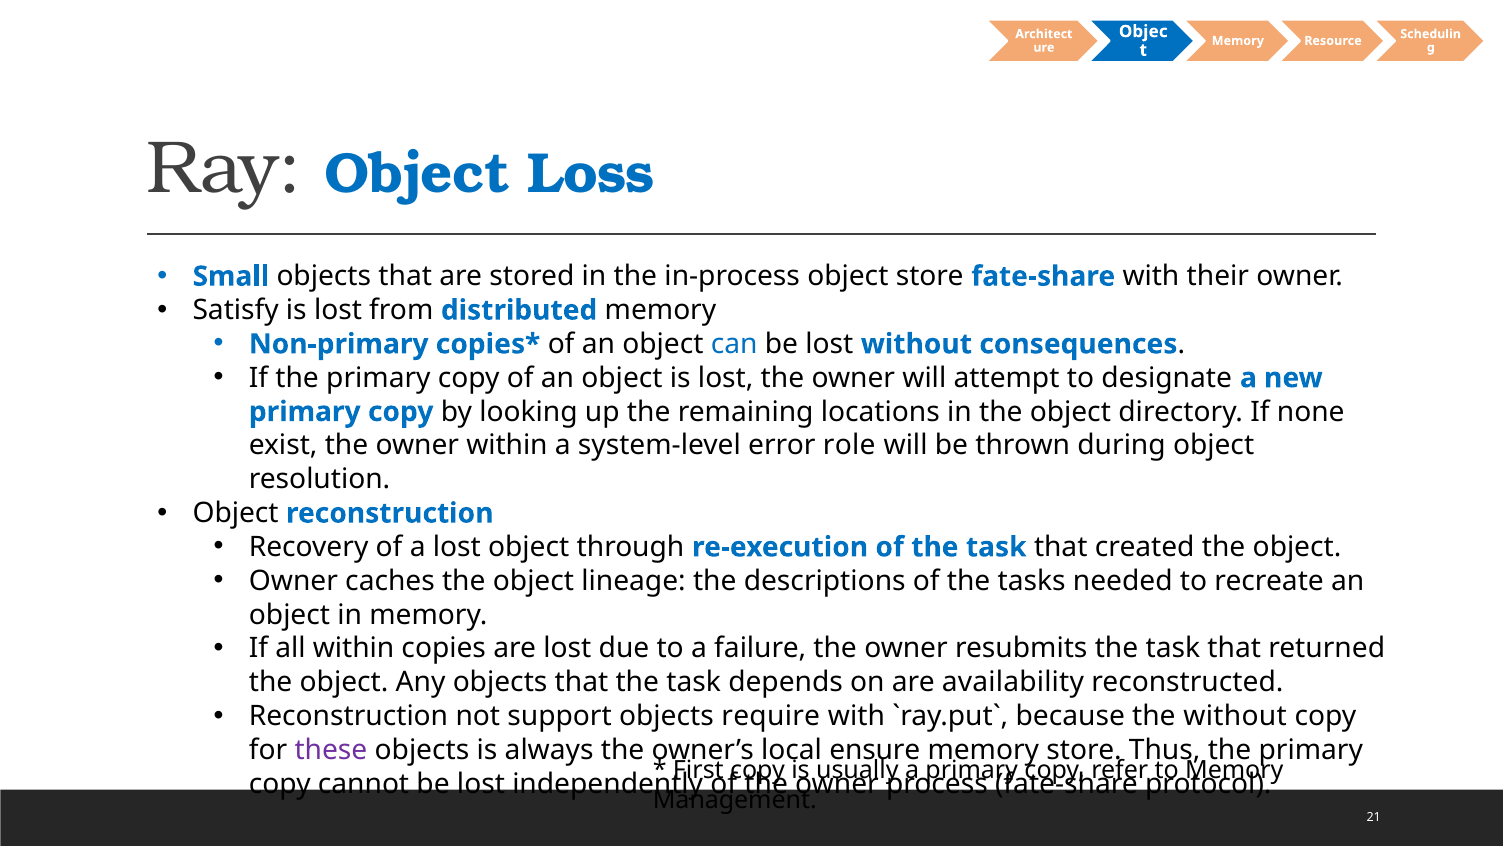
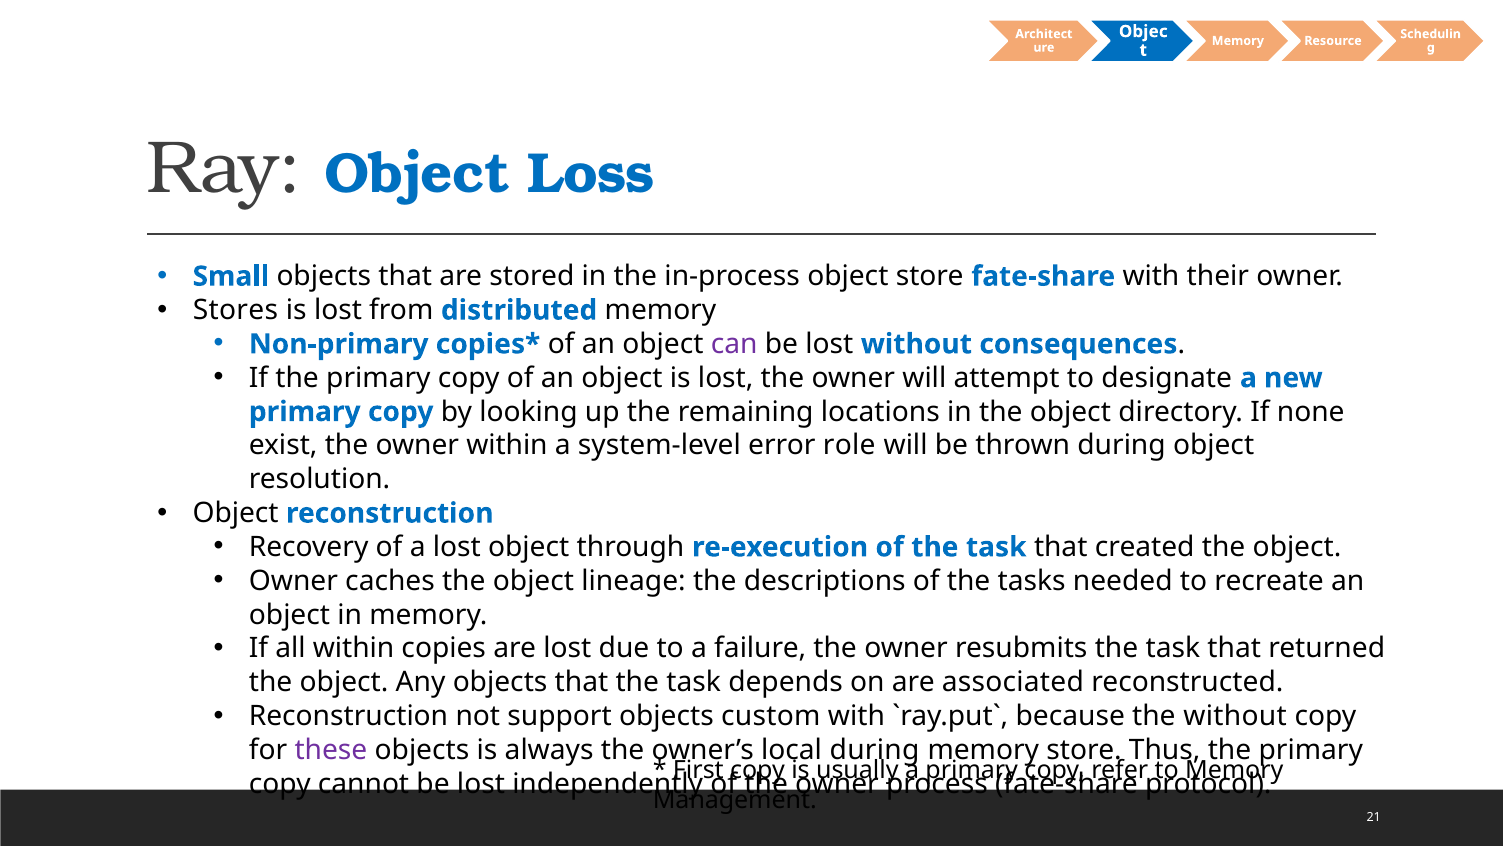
Satisfy: Satisfy -> Stores
can colour: blue -> purple
availability: availability -> associated
require: require -> custom
local ensure: ensure -> during
